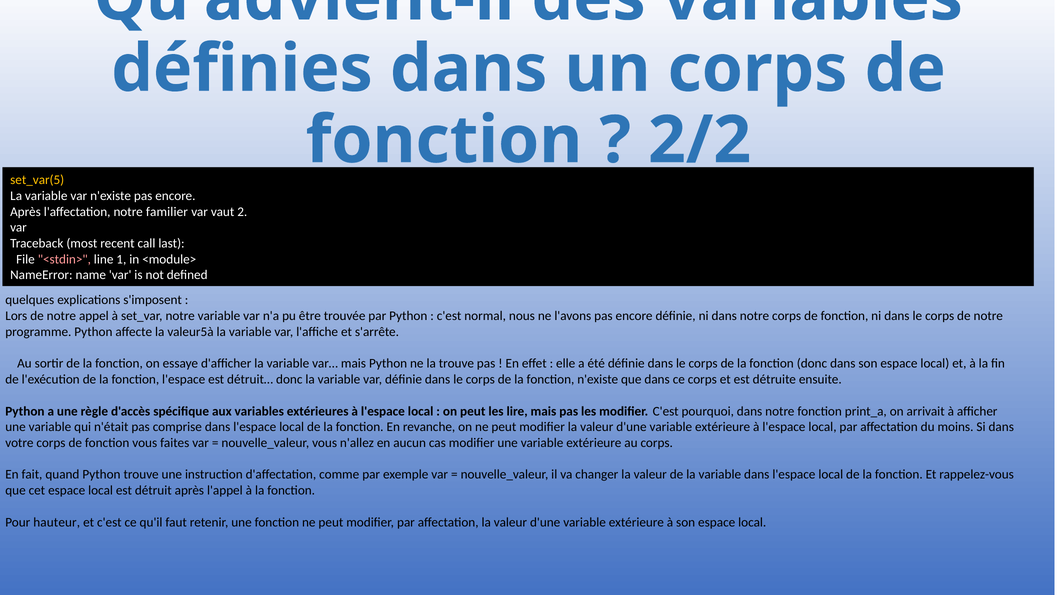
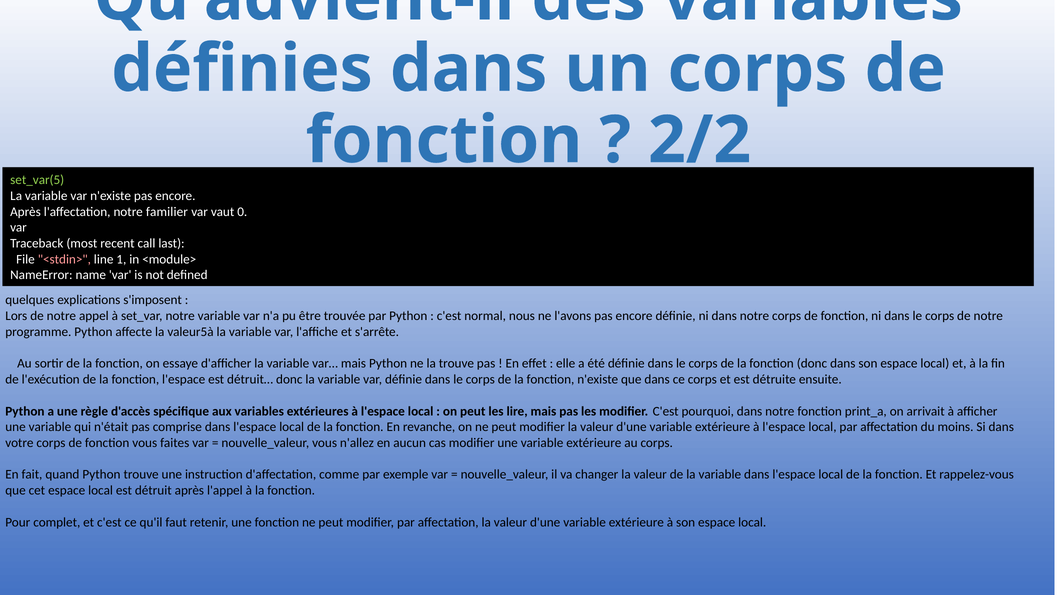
set_var(5 colour: yellow -> light green
2: 2 -> 0
hauteur: hauteur -> complet
